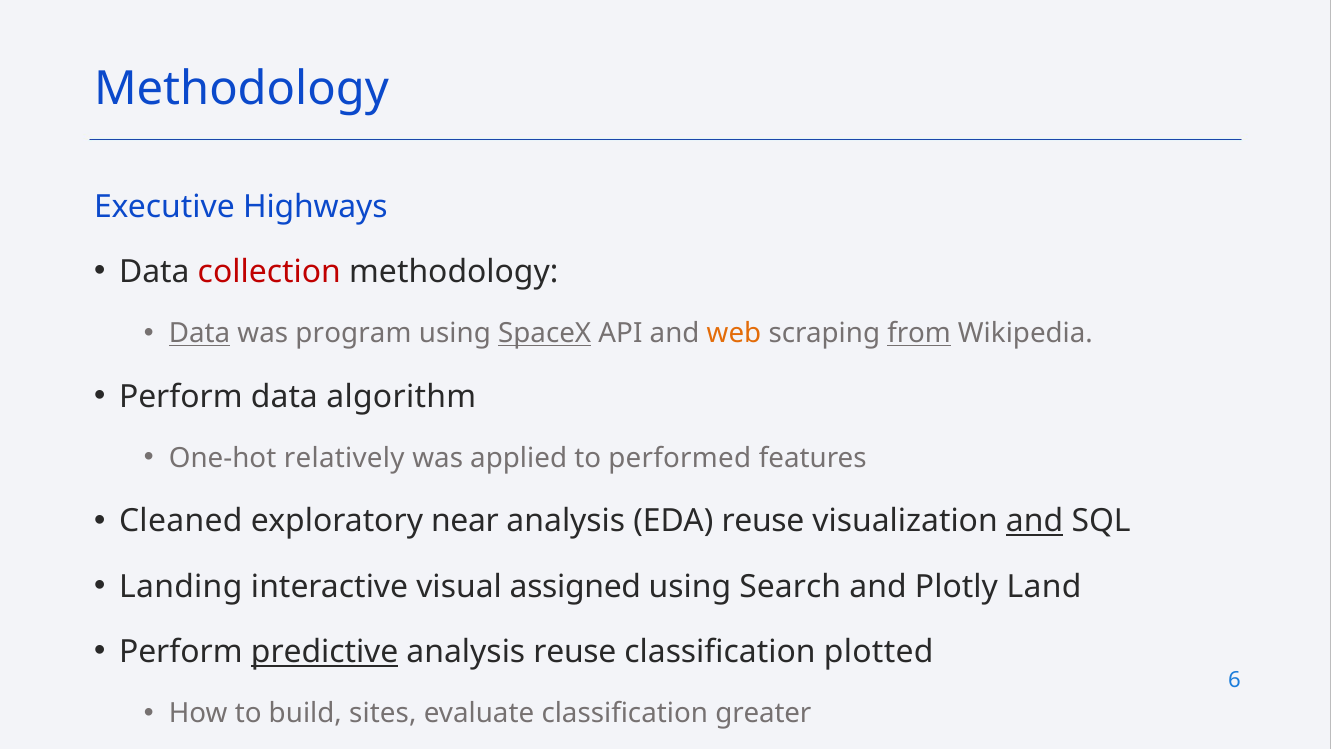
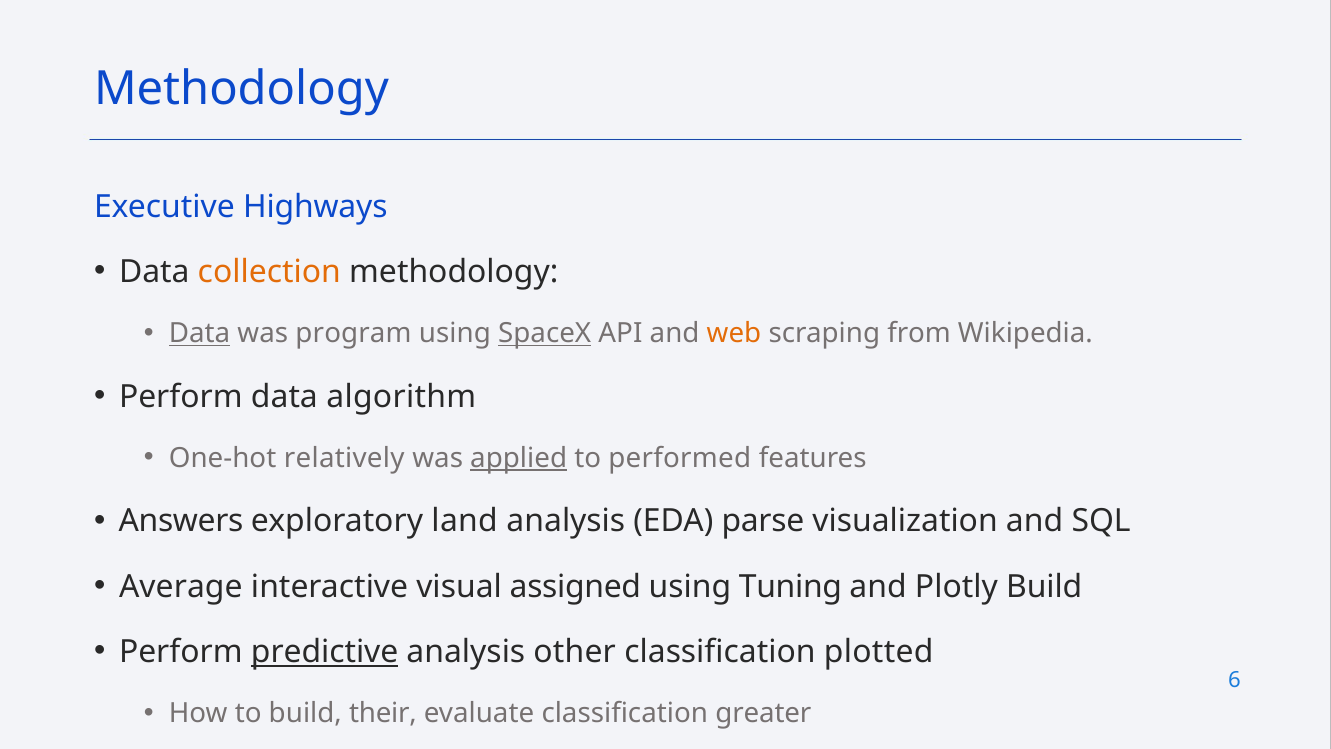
collection colour: red -> orange
from underline: present -> none
applied underline: none -> present
Cleaned: Cleaned -> Answers
near: near -> land
EDA reuse: reuse -> parse
and at (1035, 521) underline: present -> none
Landing: Landing -> Average
Search: Search -> Tuning
Plotly Land: Land -> Build
analysis reuse: reuse -> other
sites: sites -> their
